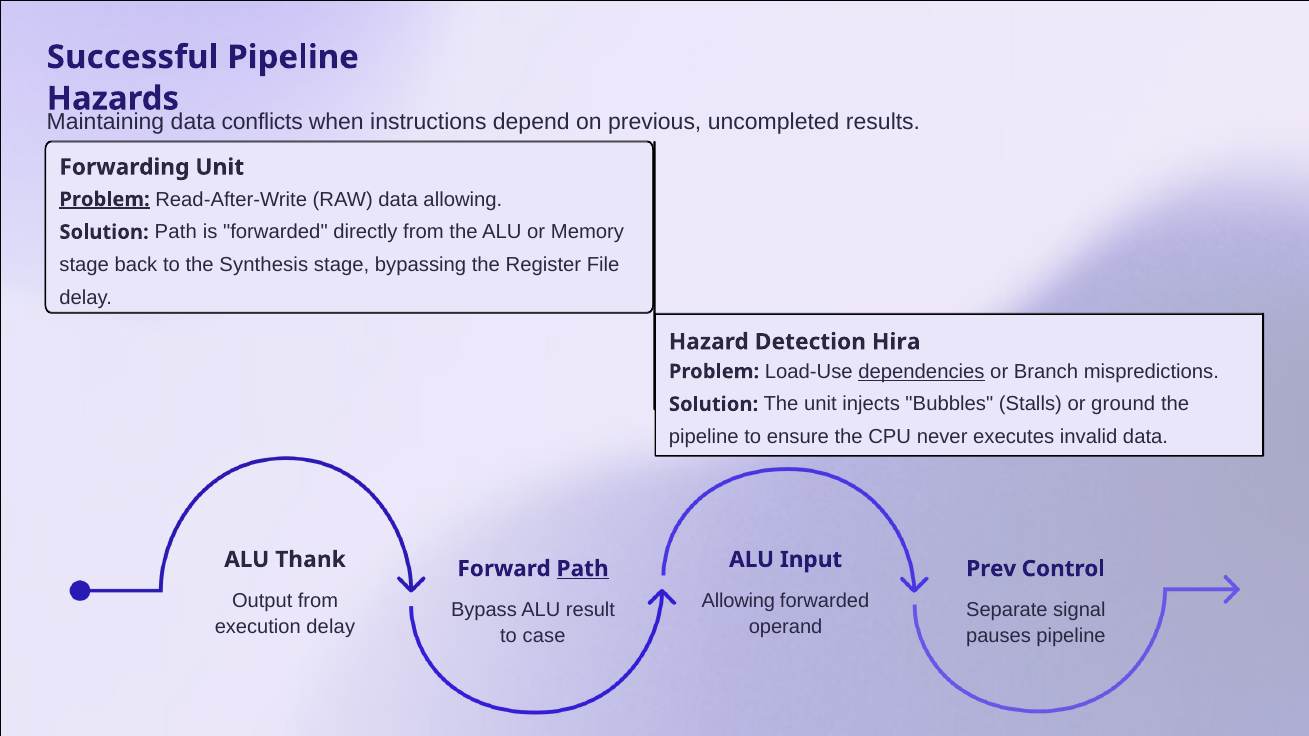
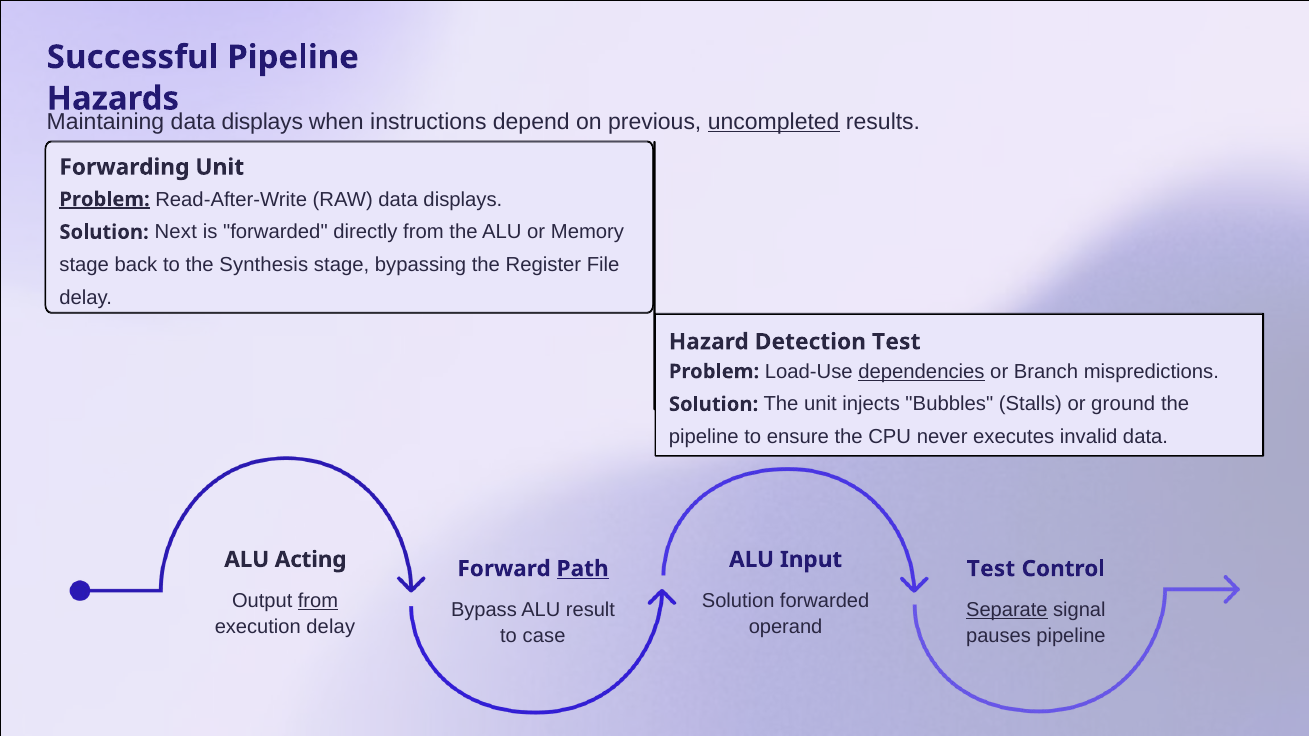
conflicts at (262, 122): conflicts -> displays
uncompleted underline: none -> present
RAW data allowing: allowing -> displays
Solution Path: Path -> Next
Detection Hira: Hira -> Test
Thank: Thank -> Acting
Prev at (991, 569): Prev -> Test
from at (318, 601) underline: none -> present
Allowing at (738, 601): Allowing -> Solution
Separate underline: none -> present
